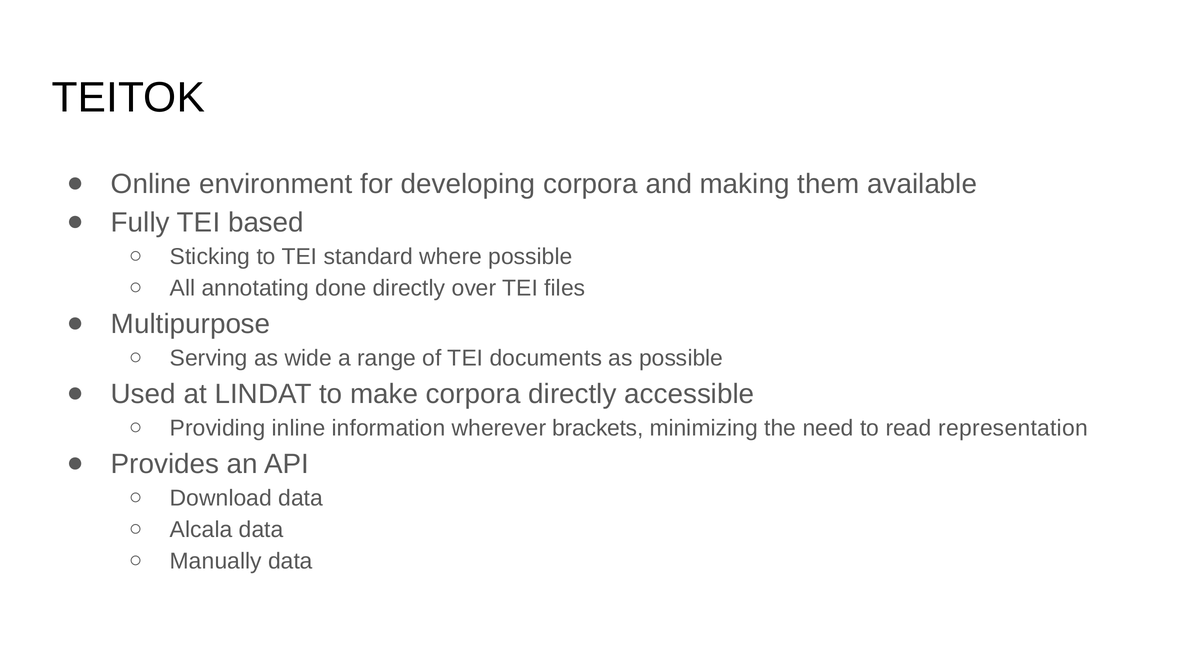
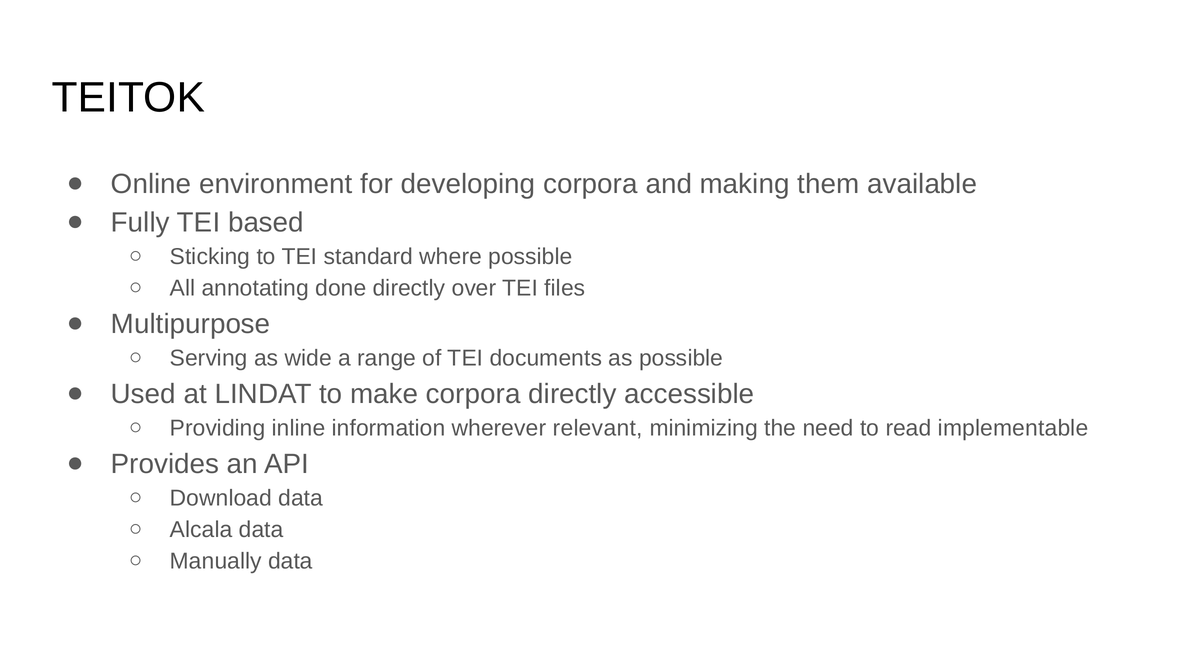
brackets: brackets -> relevant
representation: representation -> implementable
